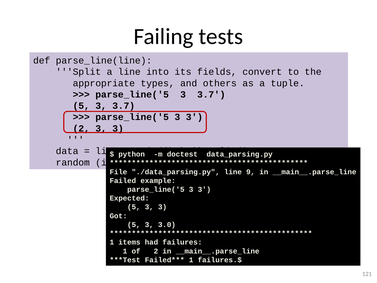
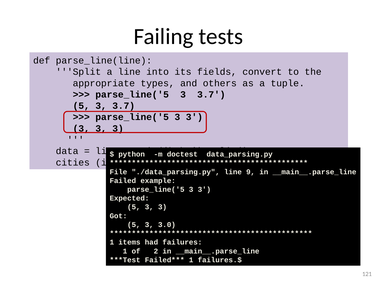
2 at (81, 128): 2 -> 3
random: random -> cities
